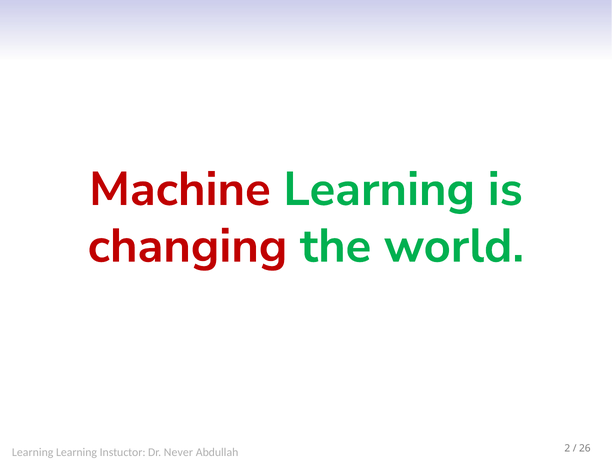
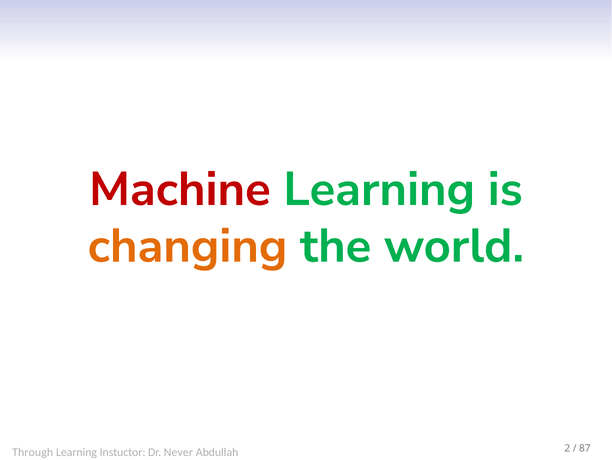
changing colour: red -> orange
26: 26 -> 87
Learning at (33, 452): Learning -> Through
